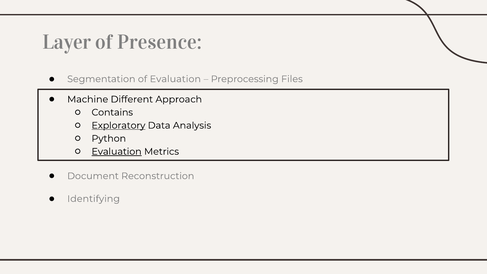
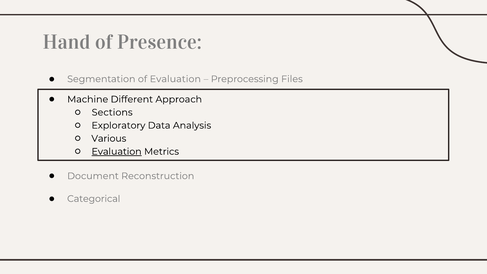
Layer: Layer -> Hand
Contains: Contains -> Sections
Exploratory underline: present -> none
Python: Python -> Various
Identifying: Identifying -> Categorical
